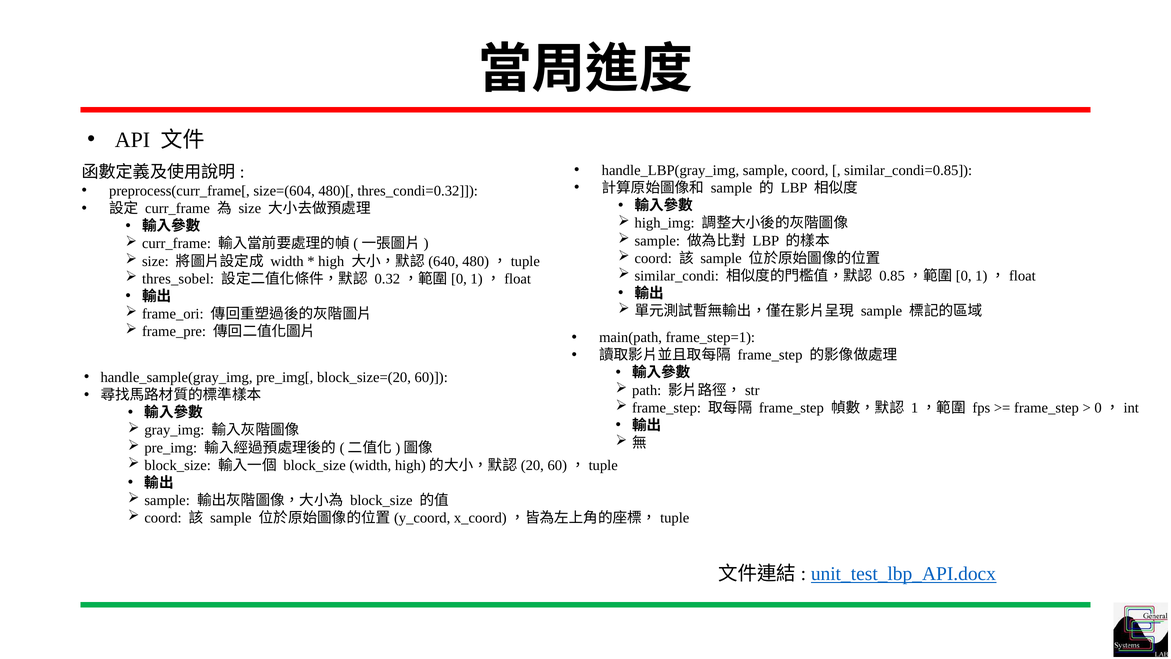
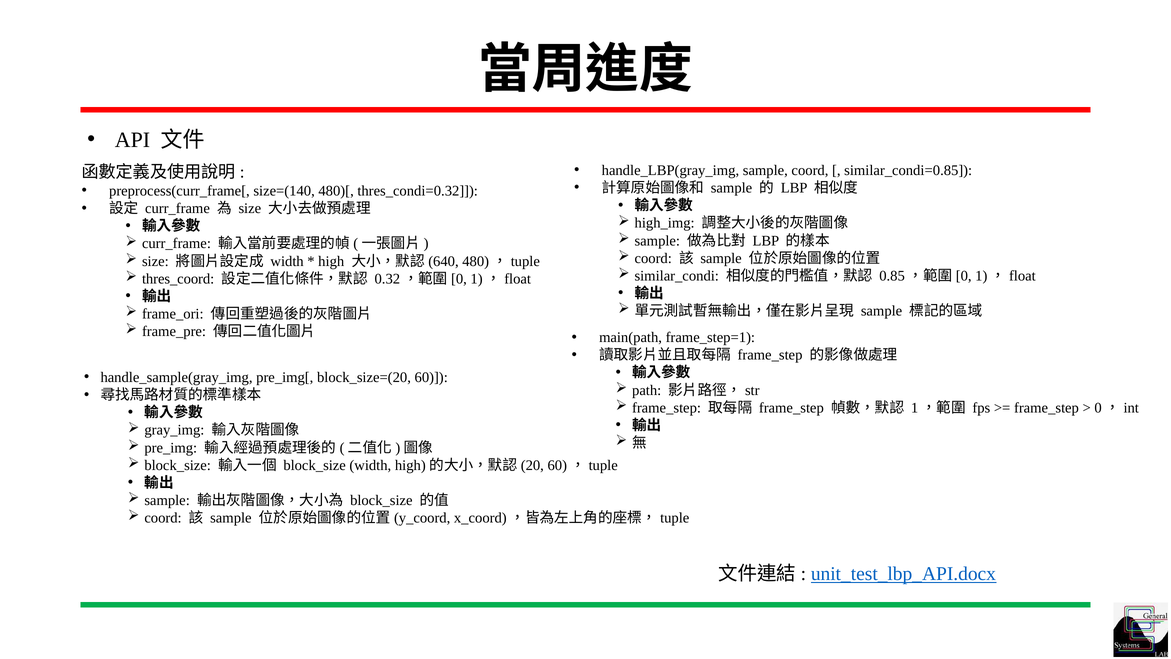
size=(604: size=(604 -> size=(140
thres_sobel: thres_sobel -> thres_coord
